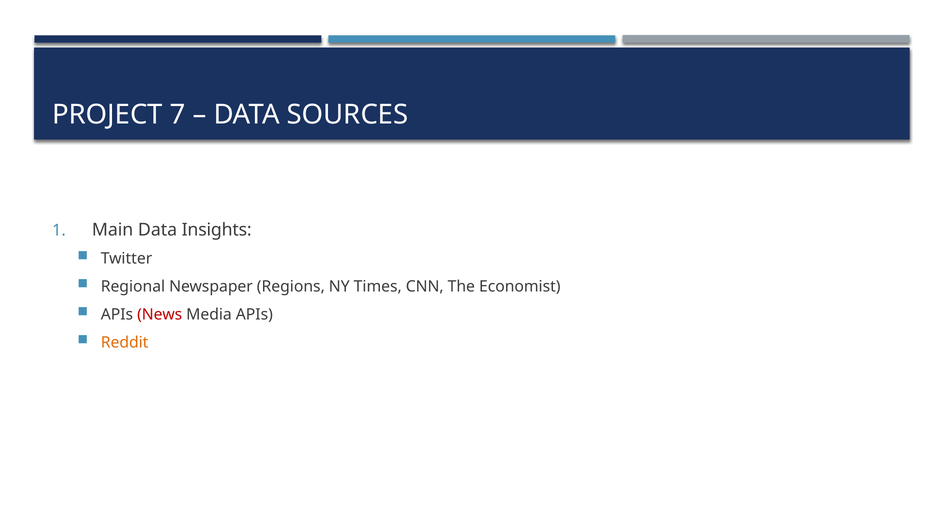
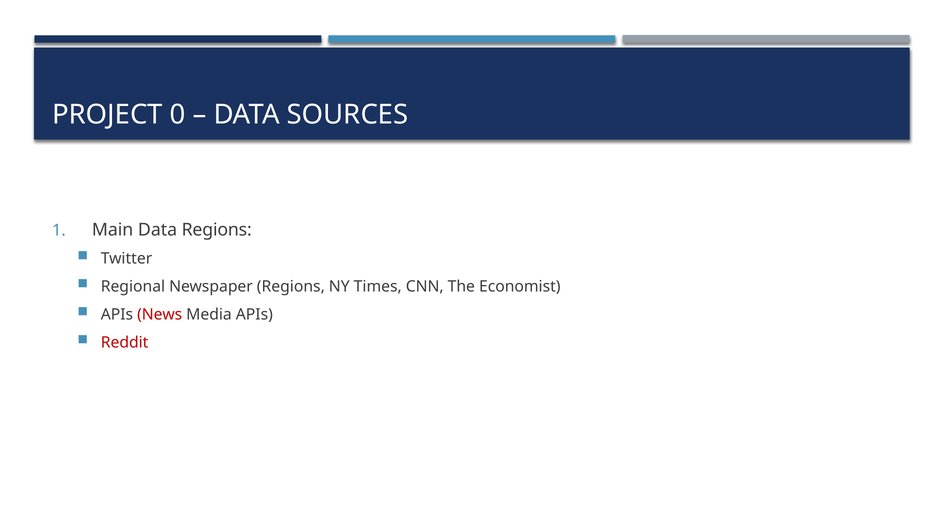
7: 7 -> 0
Data Insights: Insights -> Regions
Reddit colour: orange -> red
